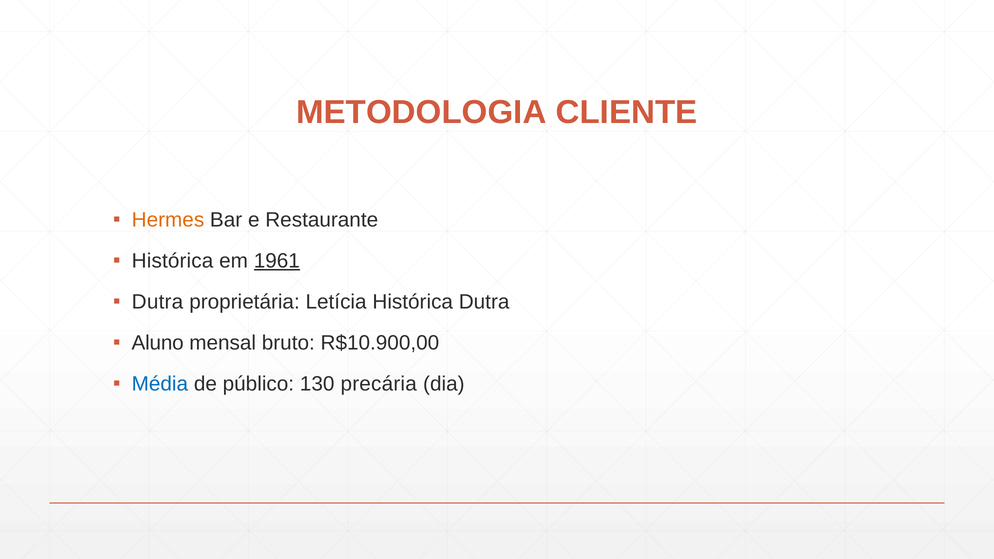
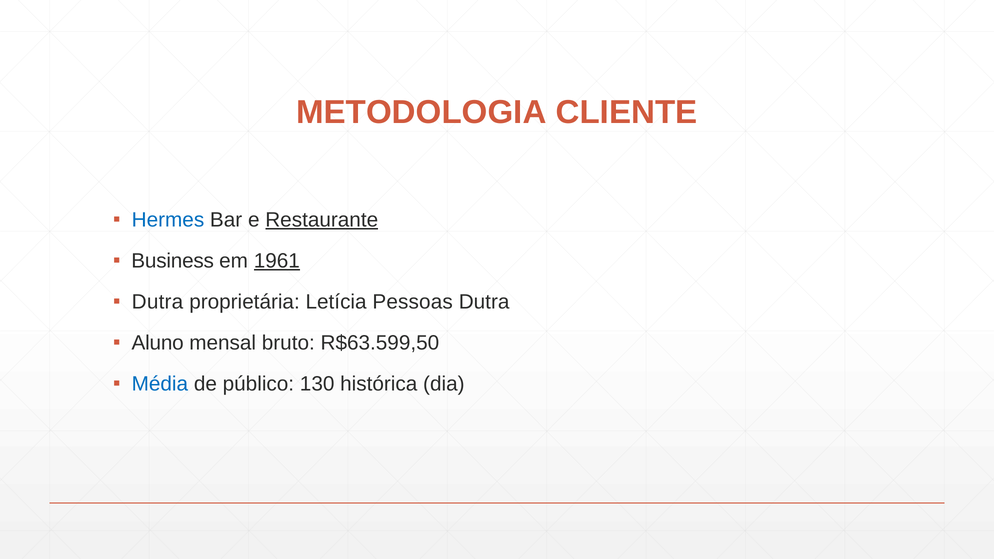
Hermes colour: orange -> blue
Restaurante underline: none -> present
Histórica at (173, 261): Histórica -> Business
Letícia Histórica: Histórica -> Pessoas
R$10.900,00: R$10.900,00 -> R$63.599,50
precária: precária -> histórica
